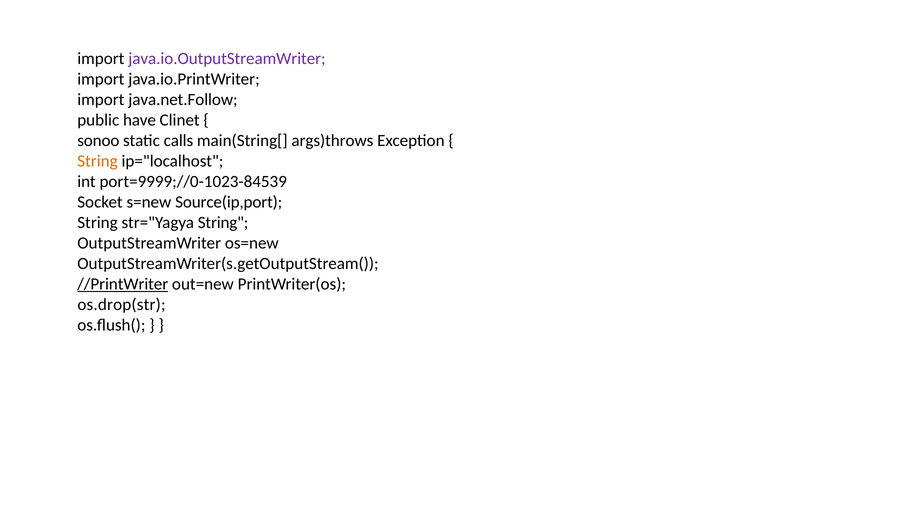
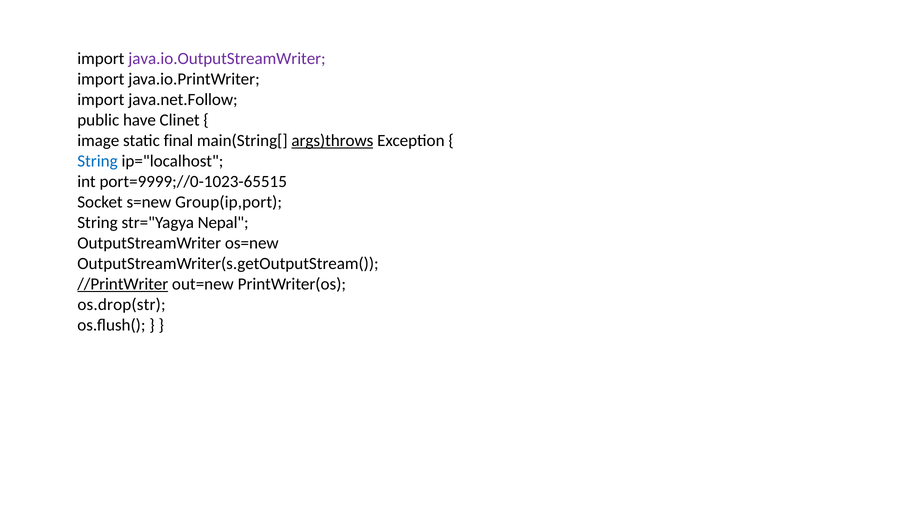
sonoo: sonoo -> image
calls: calls -> final
args)throws underline: none -> present
String at (98, 161) colour: orange -> blue
port=9999;//0-1023-84539: port=9999;//0-1023-84539 -> port=9999;//0-1023-65515
Source(ip,port: Source(ip,port -> Group(ip,port
str="Yagya String: String -> Nepal
